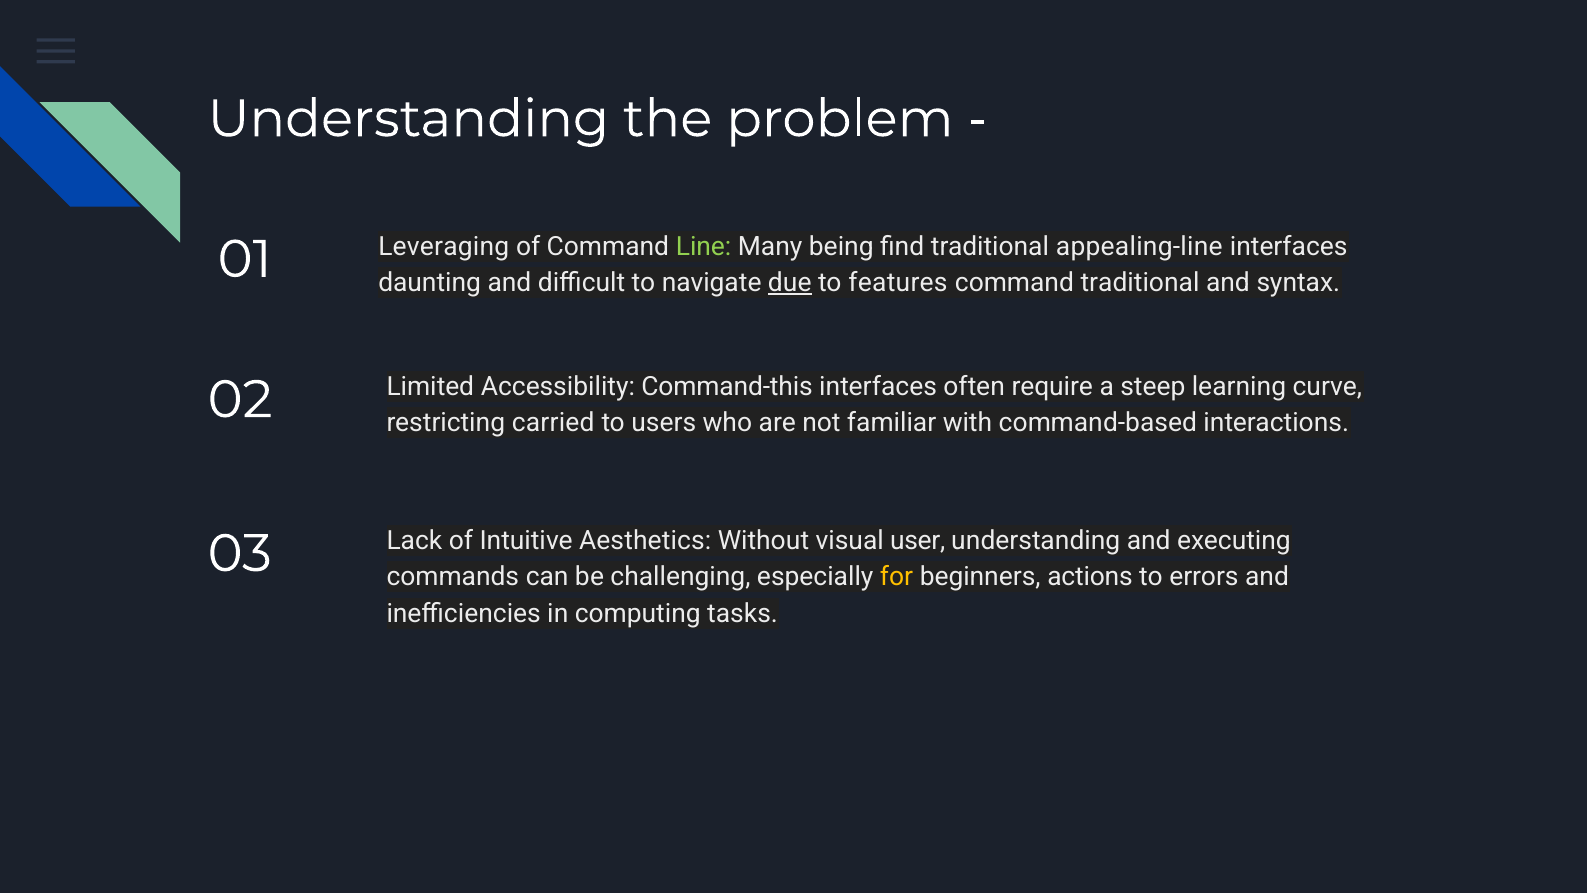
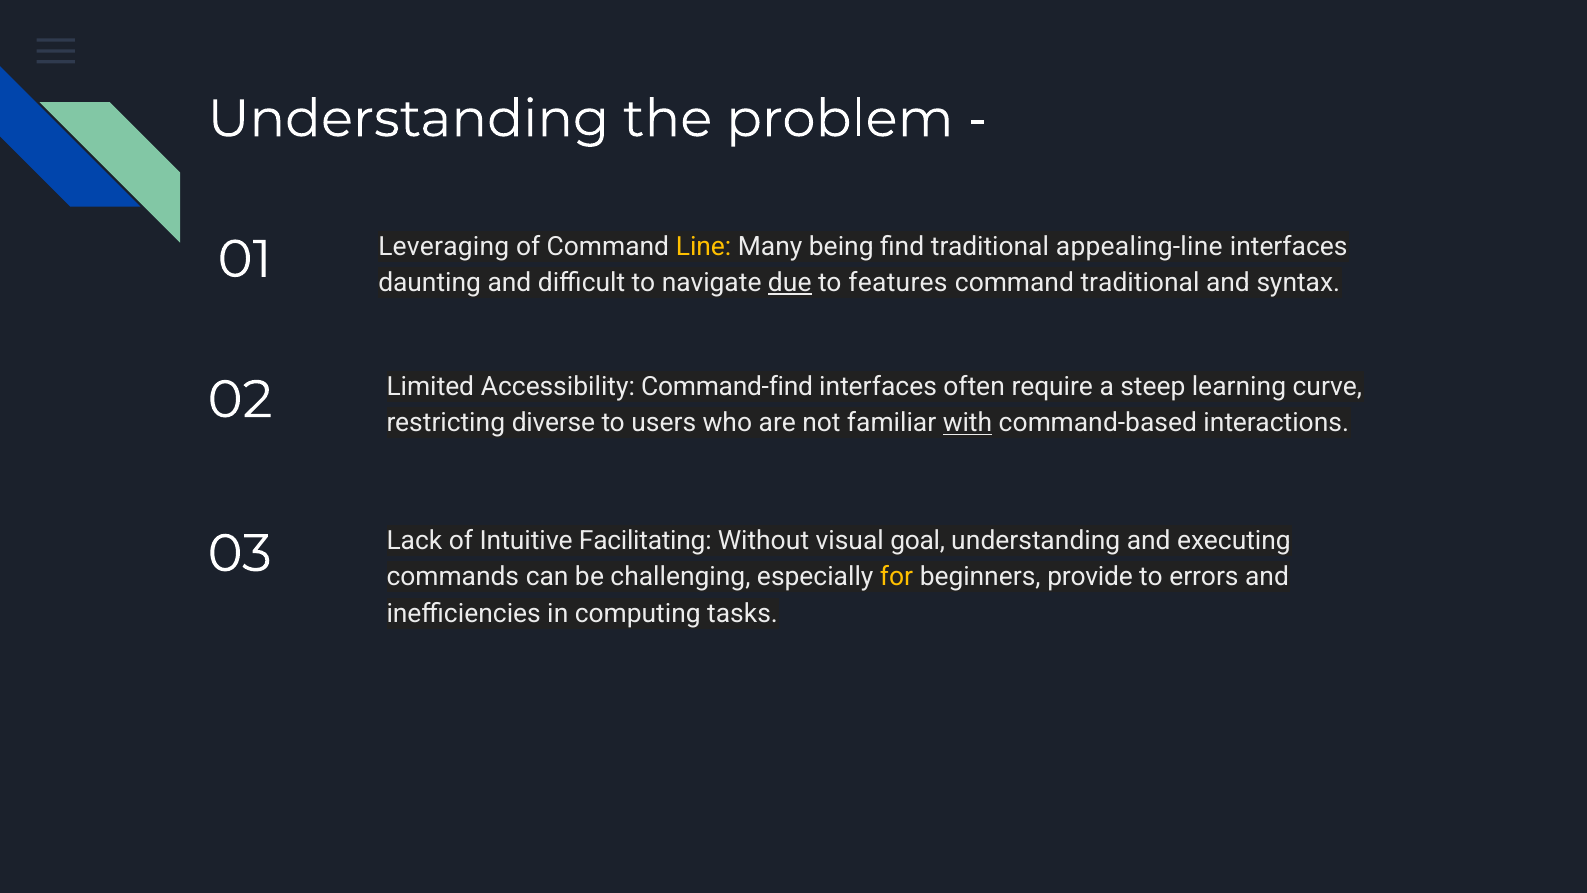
Line colour: light green -> yellow
Command-this: Command-this -> Command-find
carried: carried -> diverse
with underline: none -> present
Aesthetics: Aesthetics -> Facilitating
user: user -> goal
actions: actions -> provide
